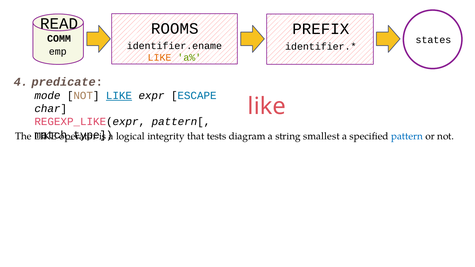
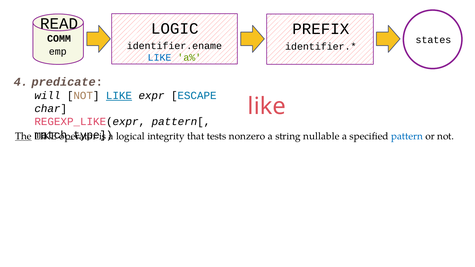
ROOMS: ROOMS -> LOGIC
LIKE at (160, 58) colour: orange -> blue
mode: mode -> will
The underline: none -> present
diagram: diagram -> nonzero
smallest: smallest -> nullable
